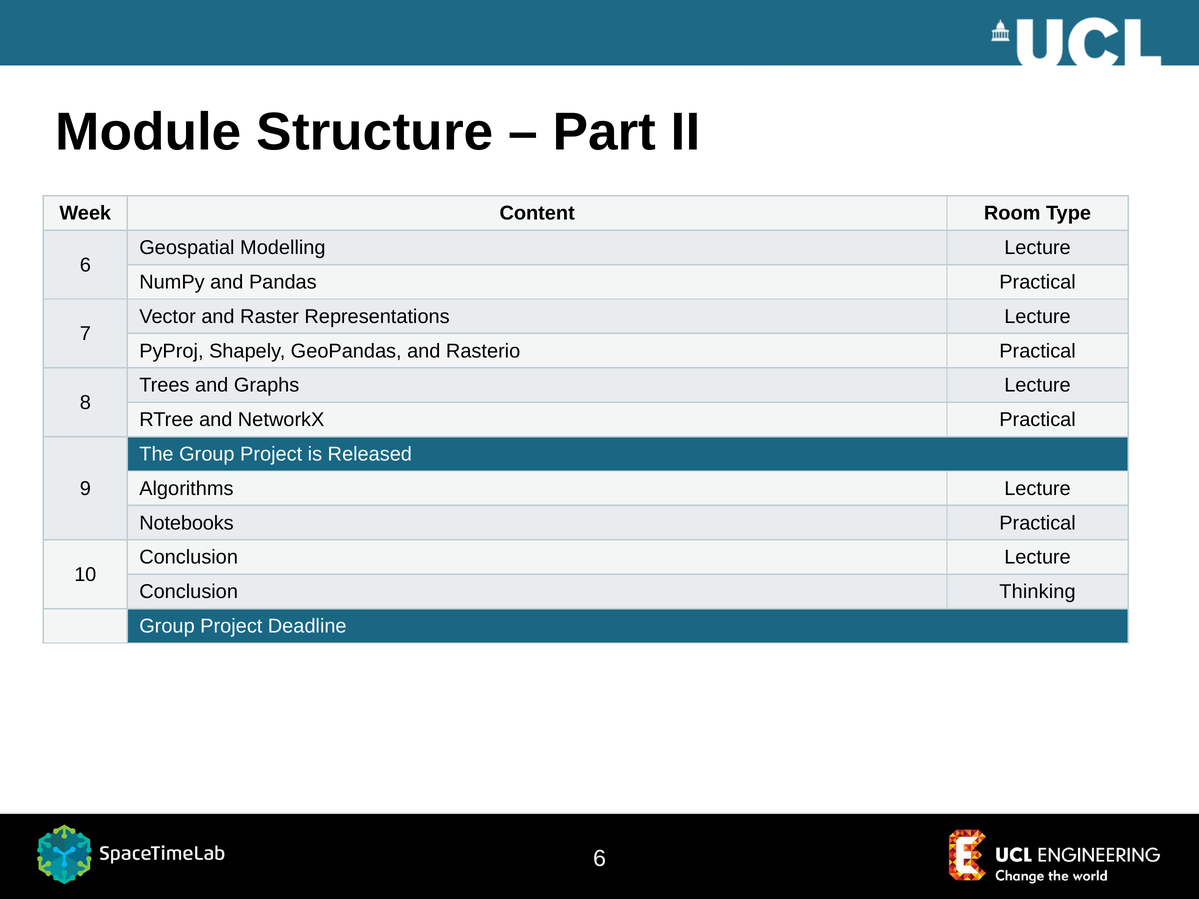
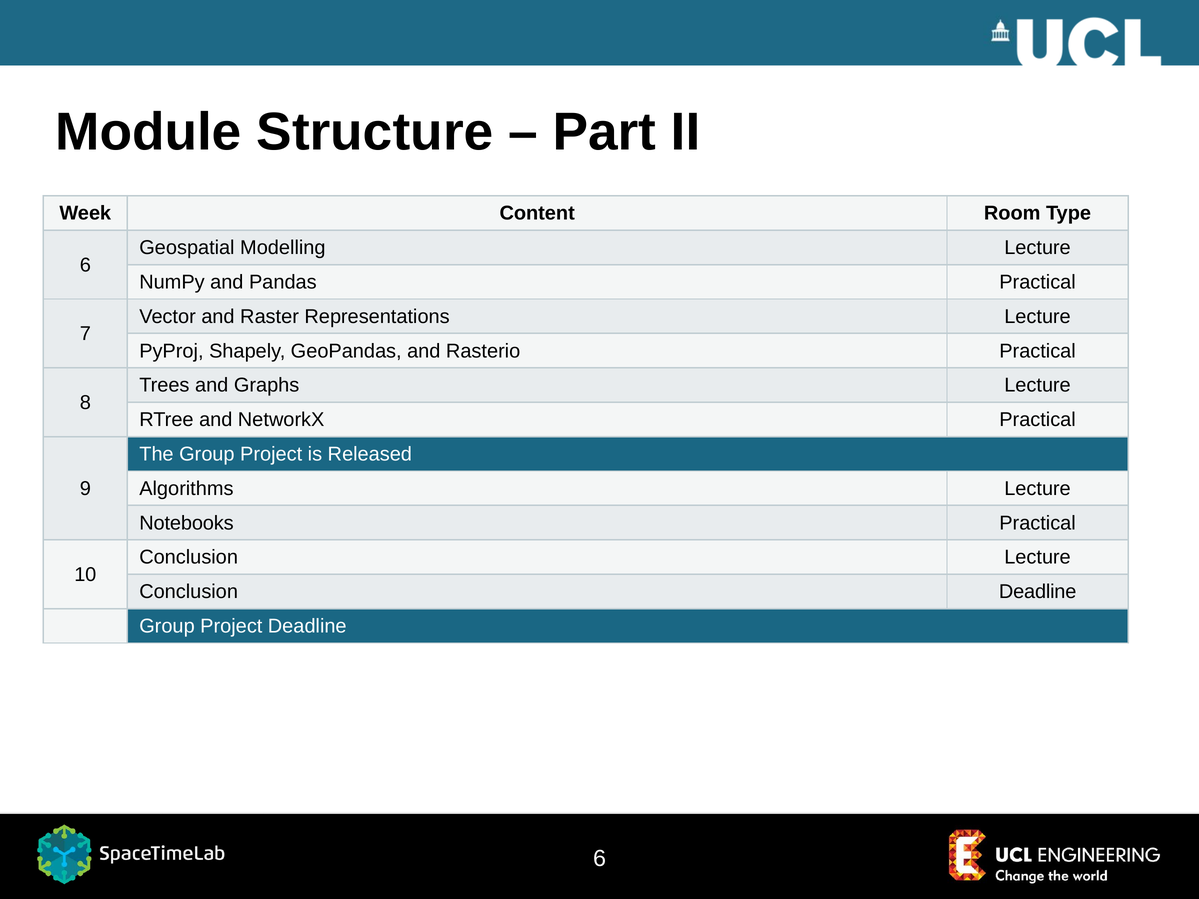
Conclusion Thinking: Thinking -> Deadline
